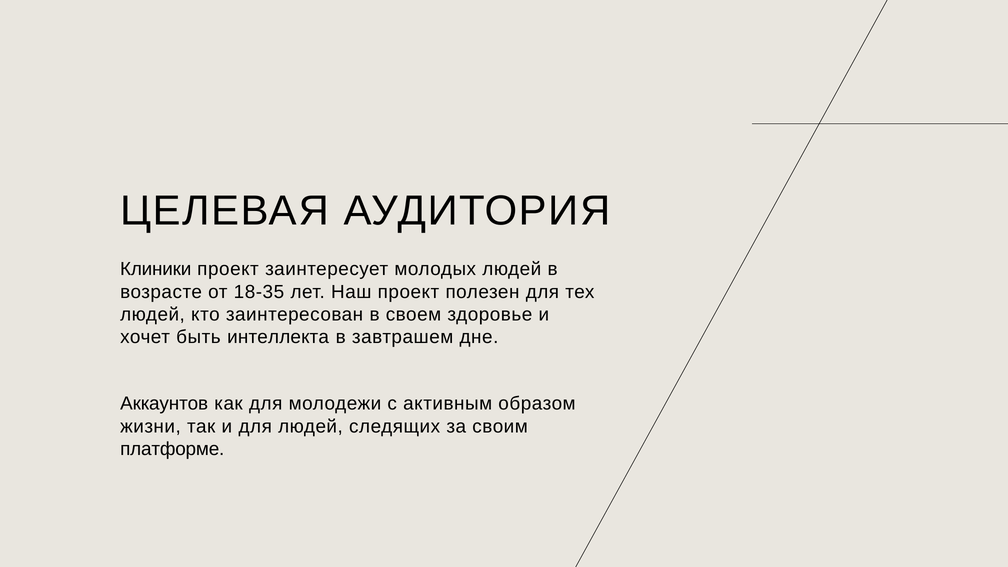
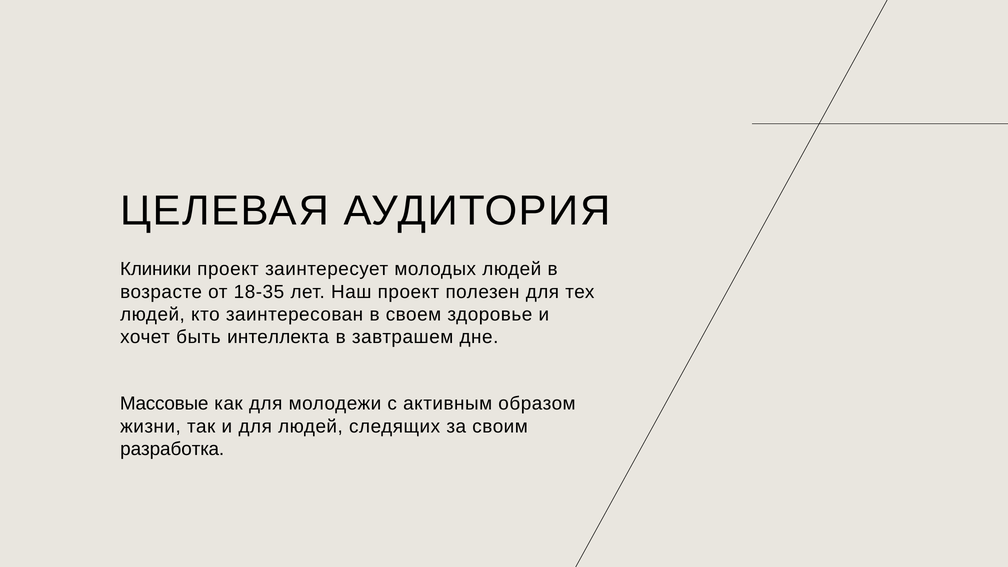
Аккаунтов: Аккаунтов -> Массовые
платформе: платформе -> разработка
